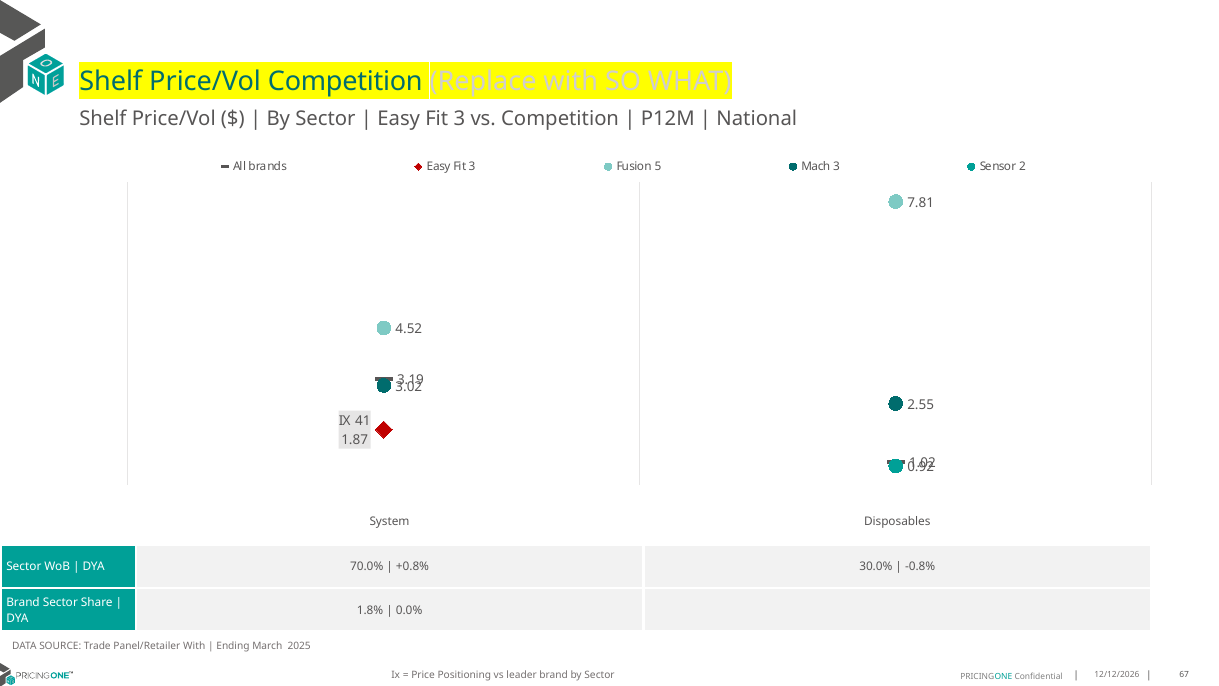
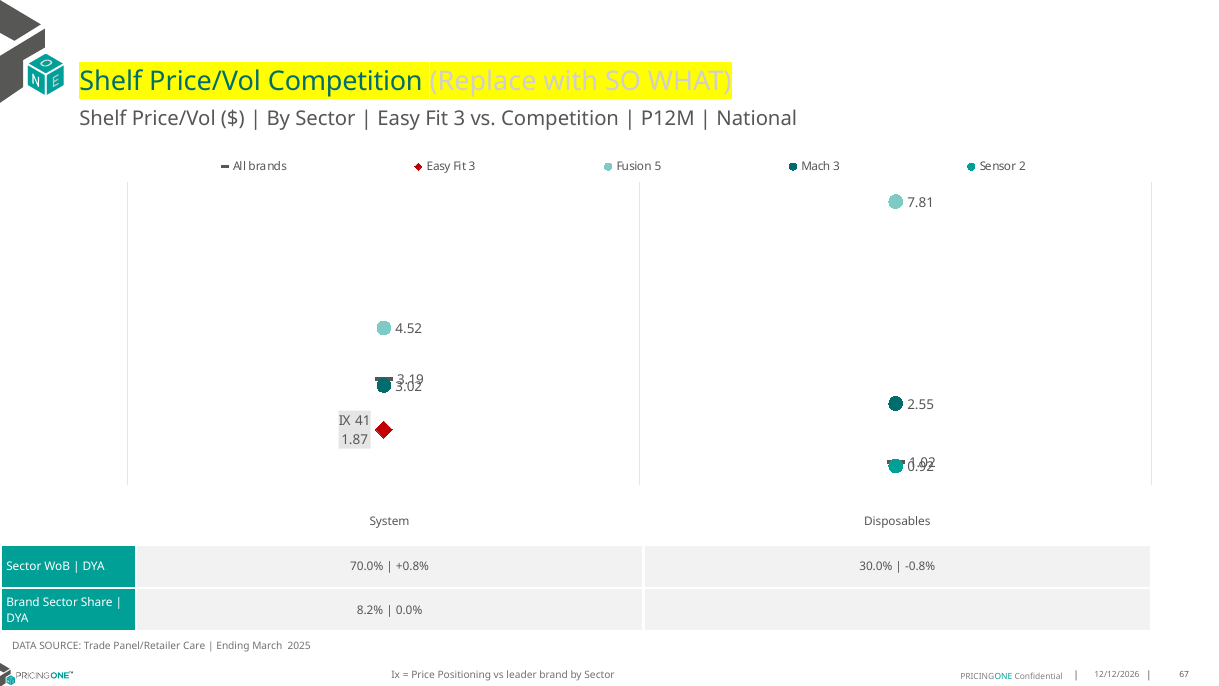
1.8%: 1.8% -> 8.2%
Panel/Retailer With: With -> Care
